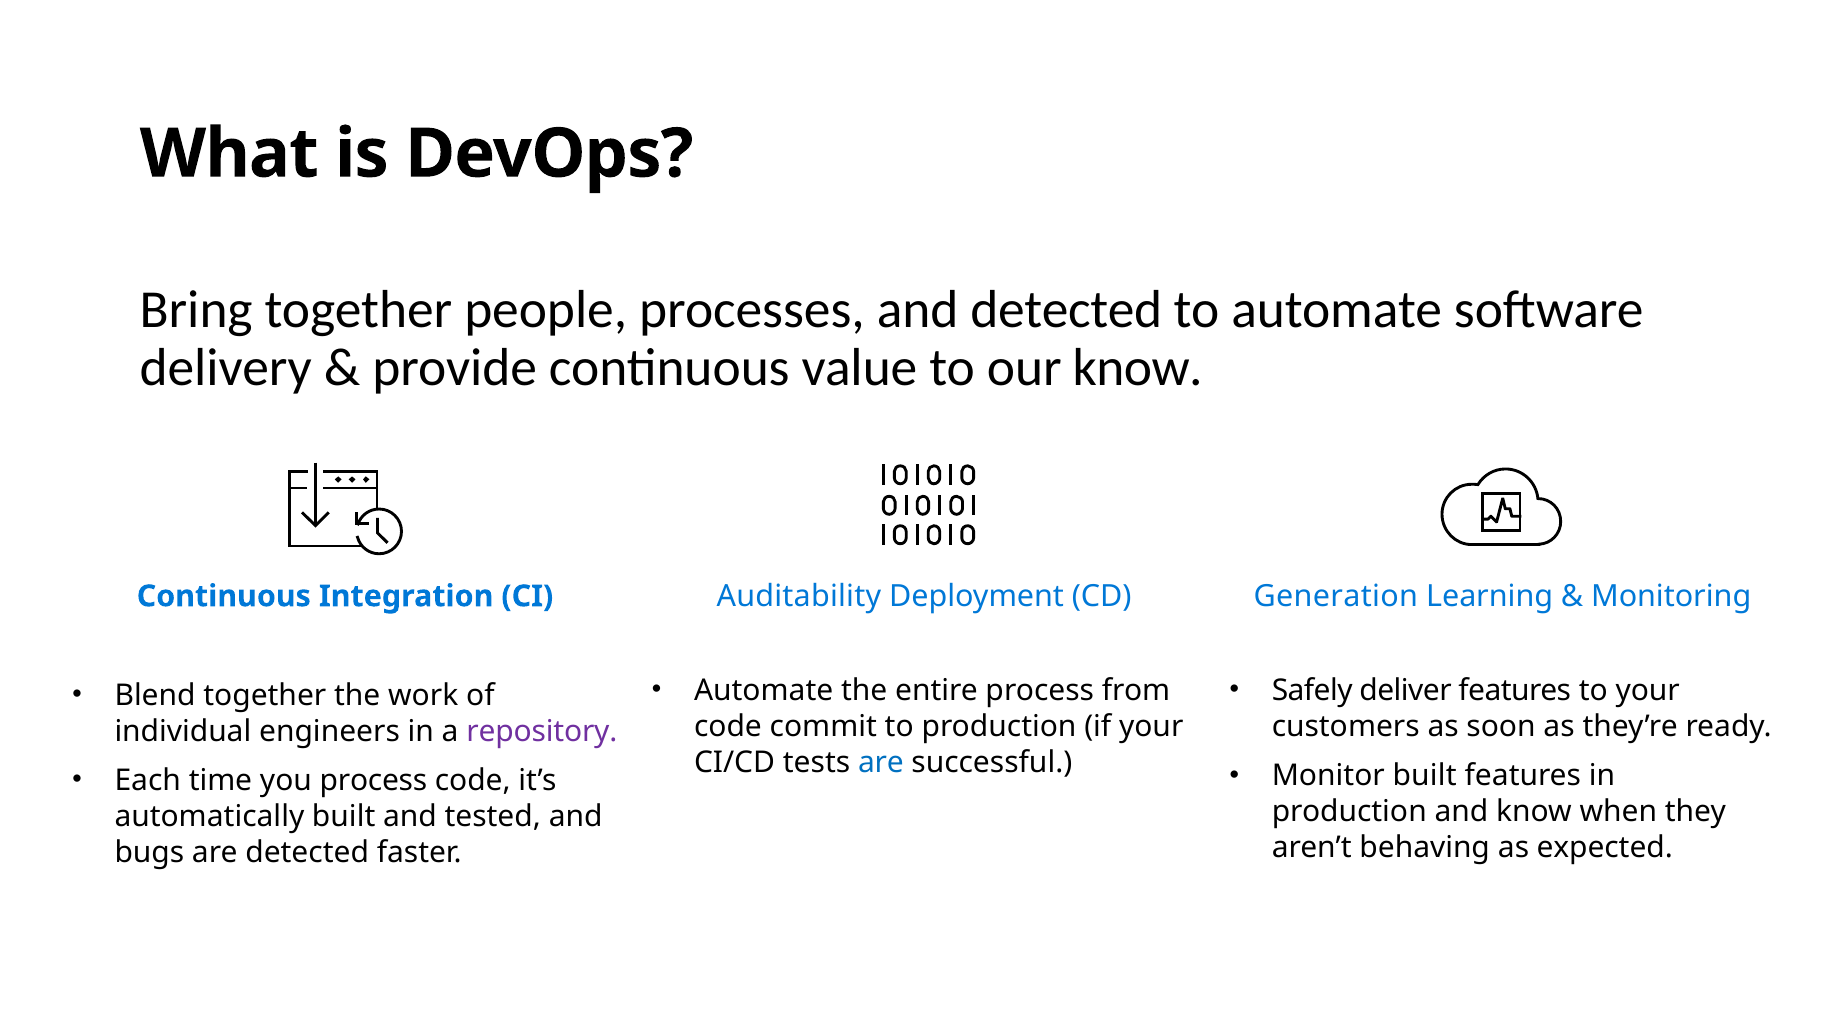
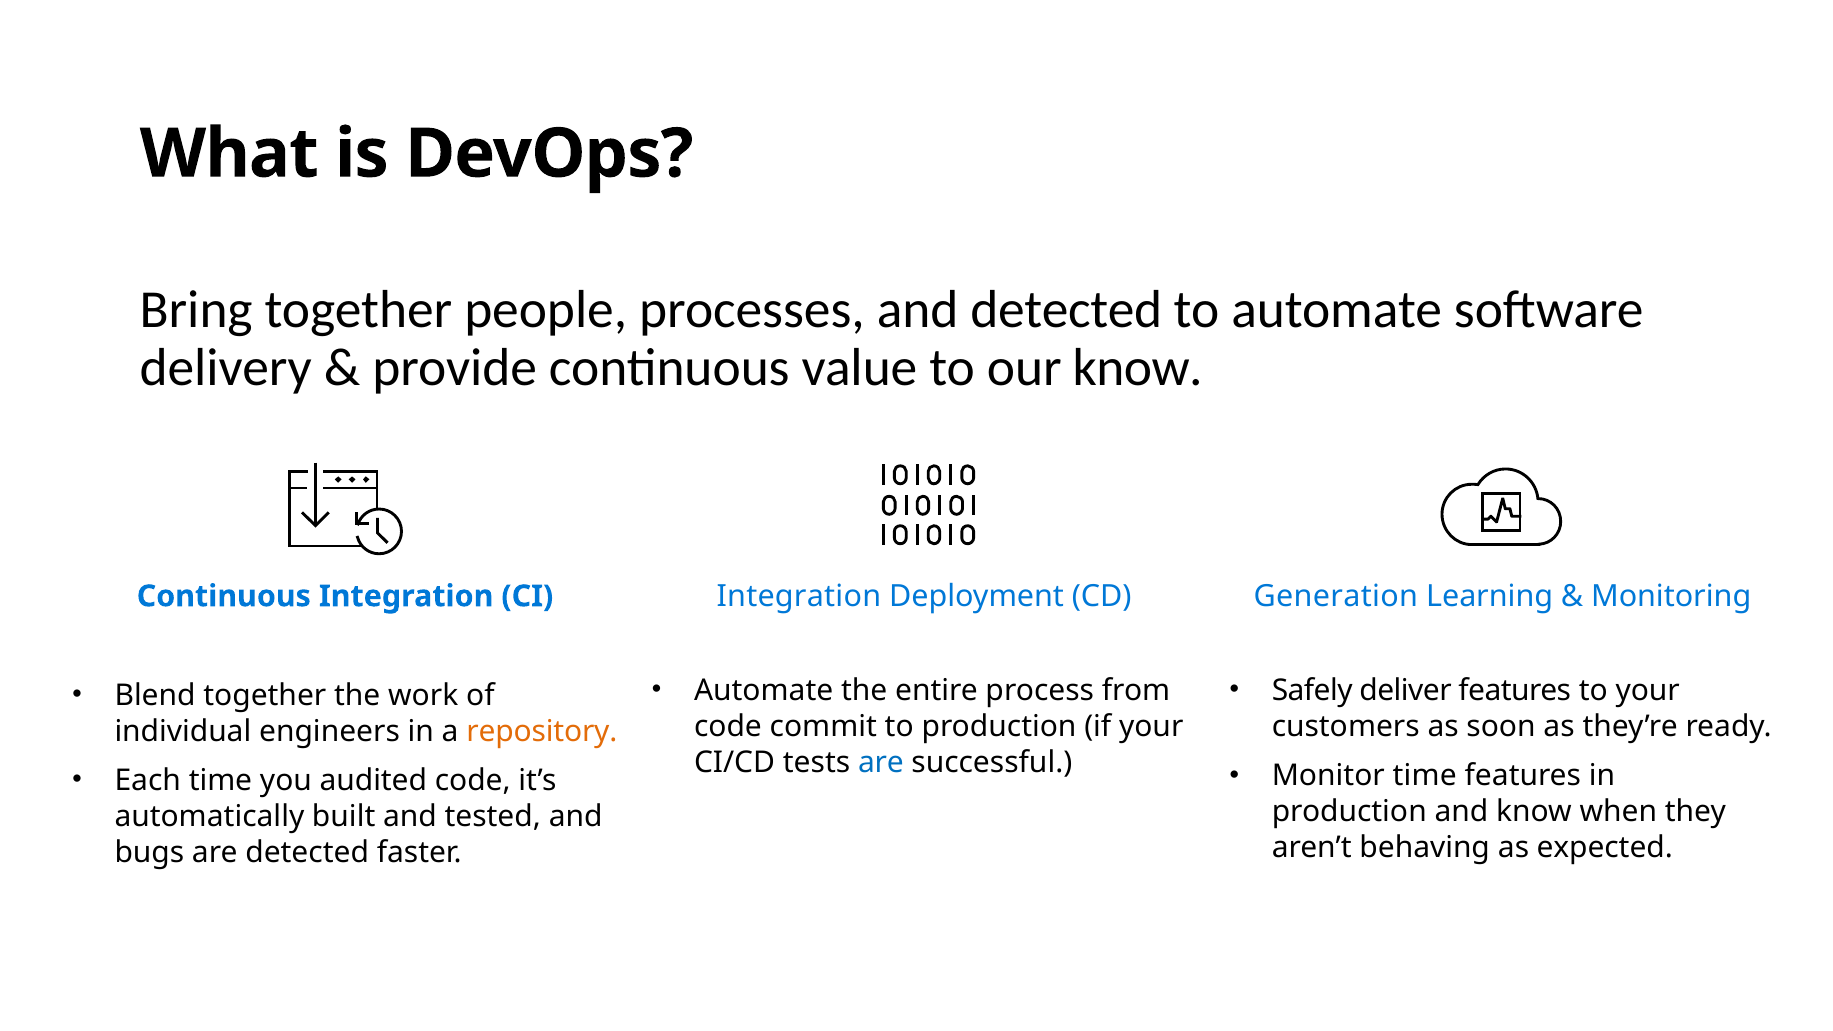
Auditability at (799, 596): Auditability -> Integration
repository colour: purple -> orange
Monitor built: built -> time
you process: process -> audited
